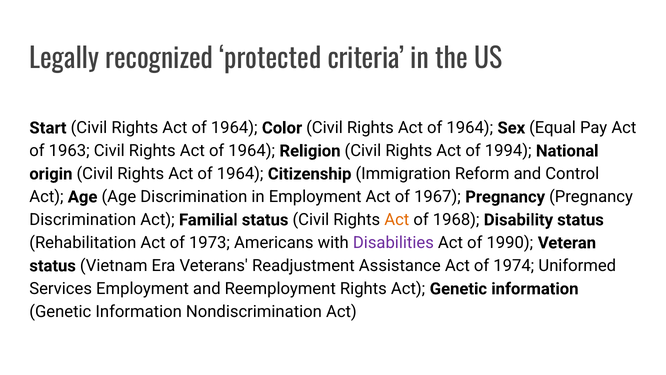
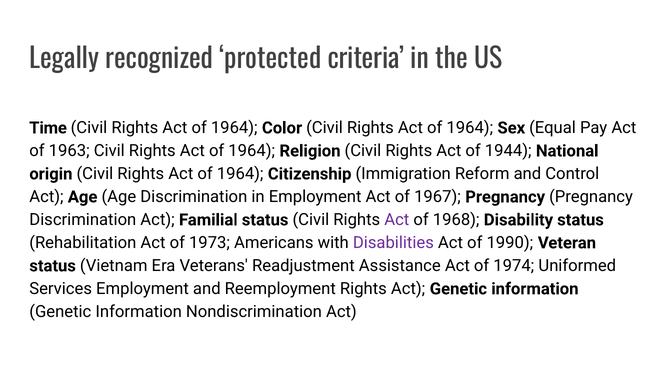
Start: Start -> Time
1994: 1994 -> 1944
Act at (397, 220) colour: orange -> purple
